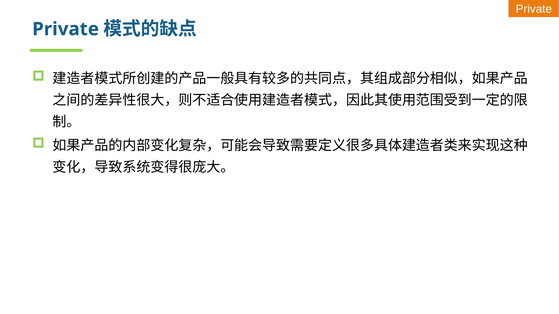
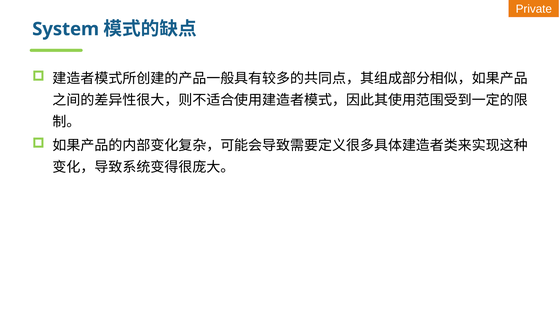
Private at (66, 29): Private -> System
